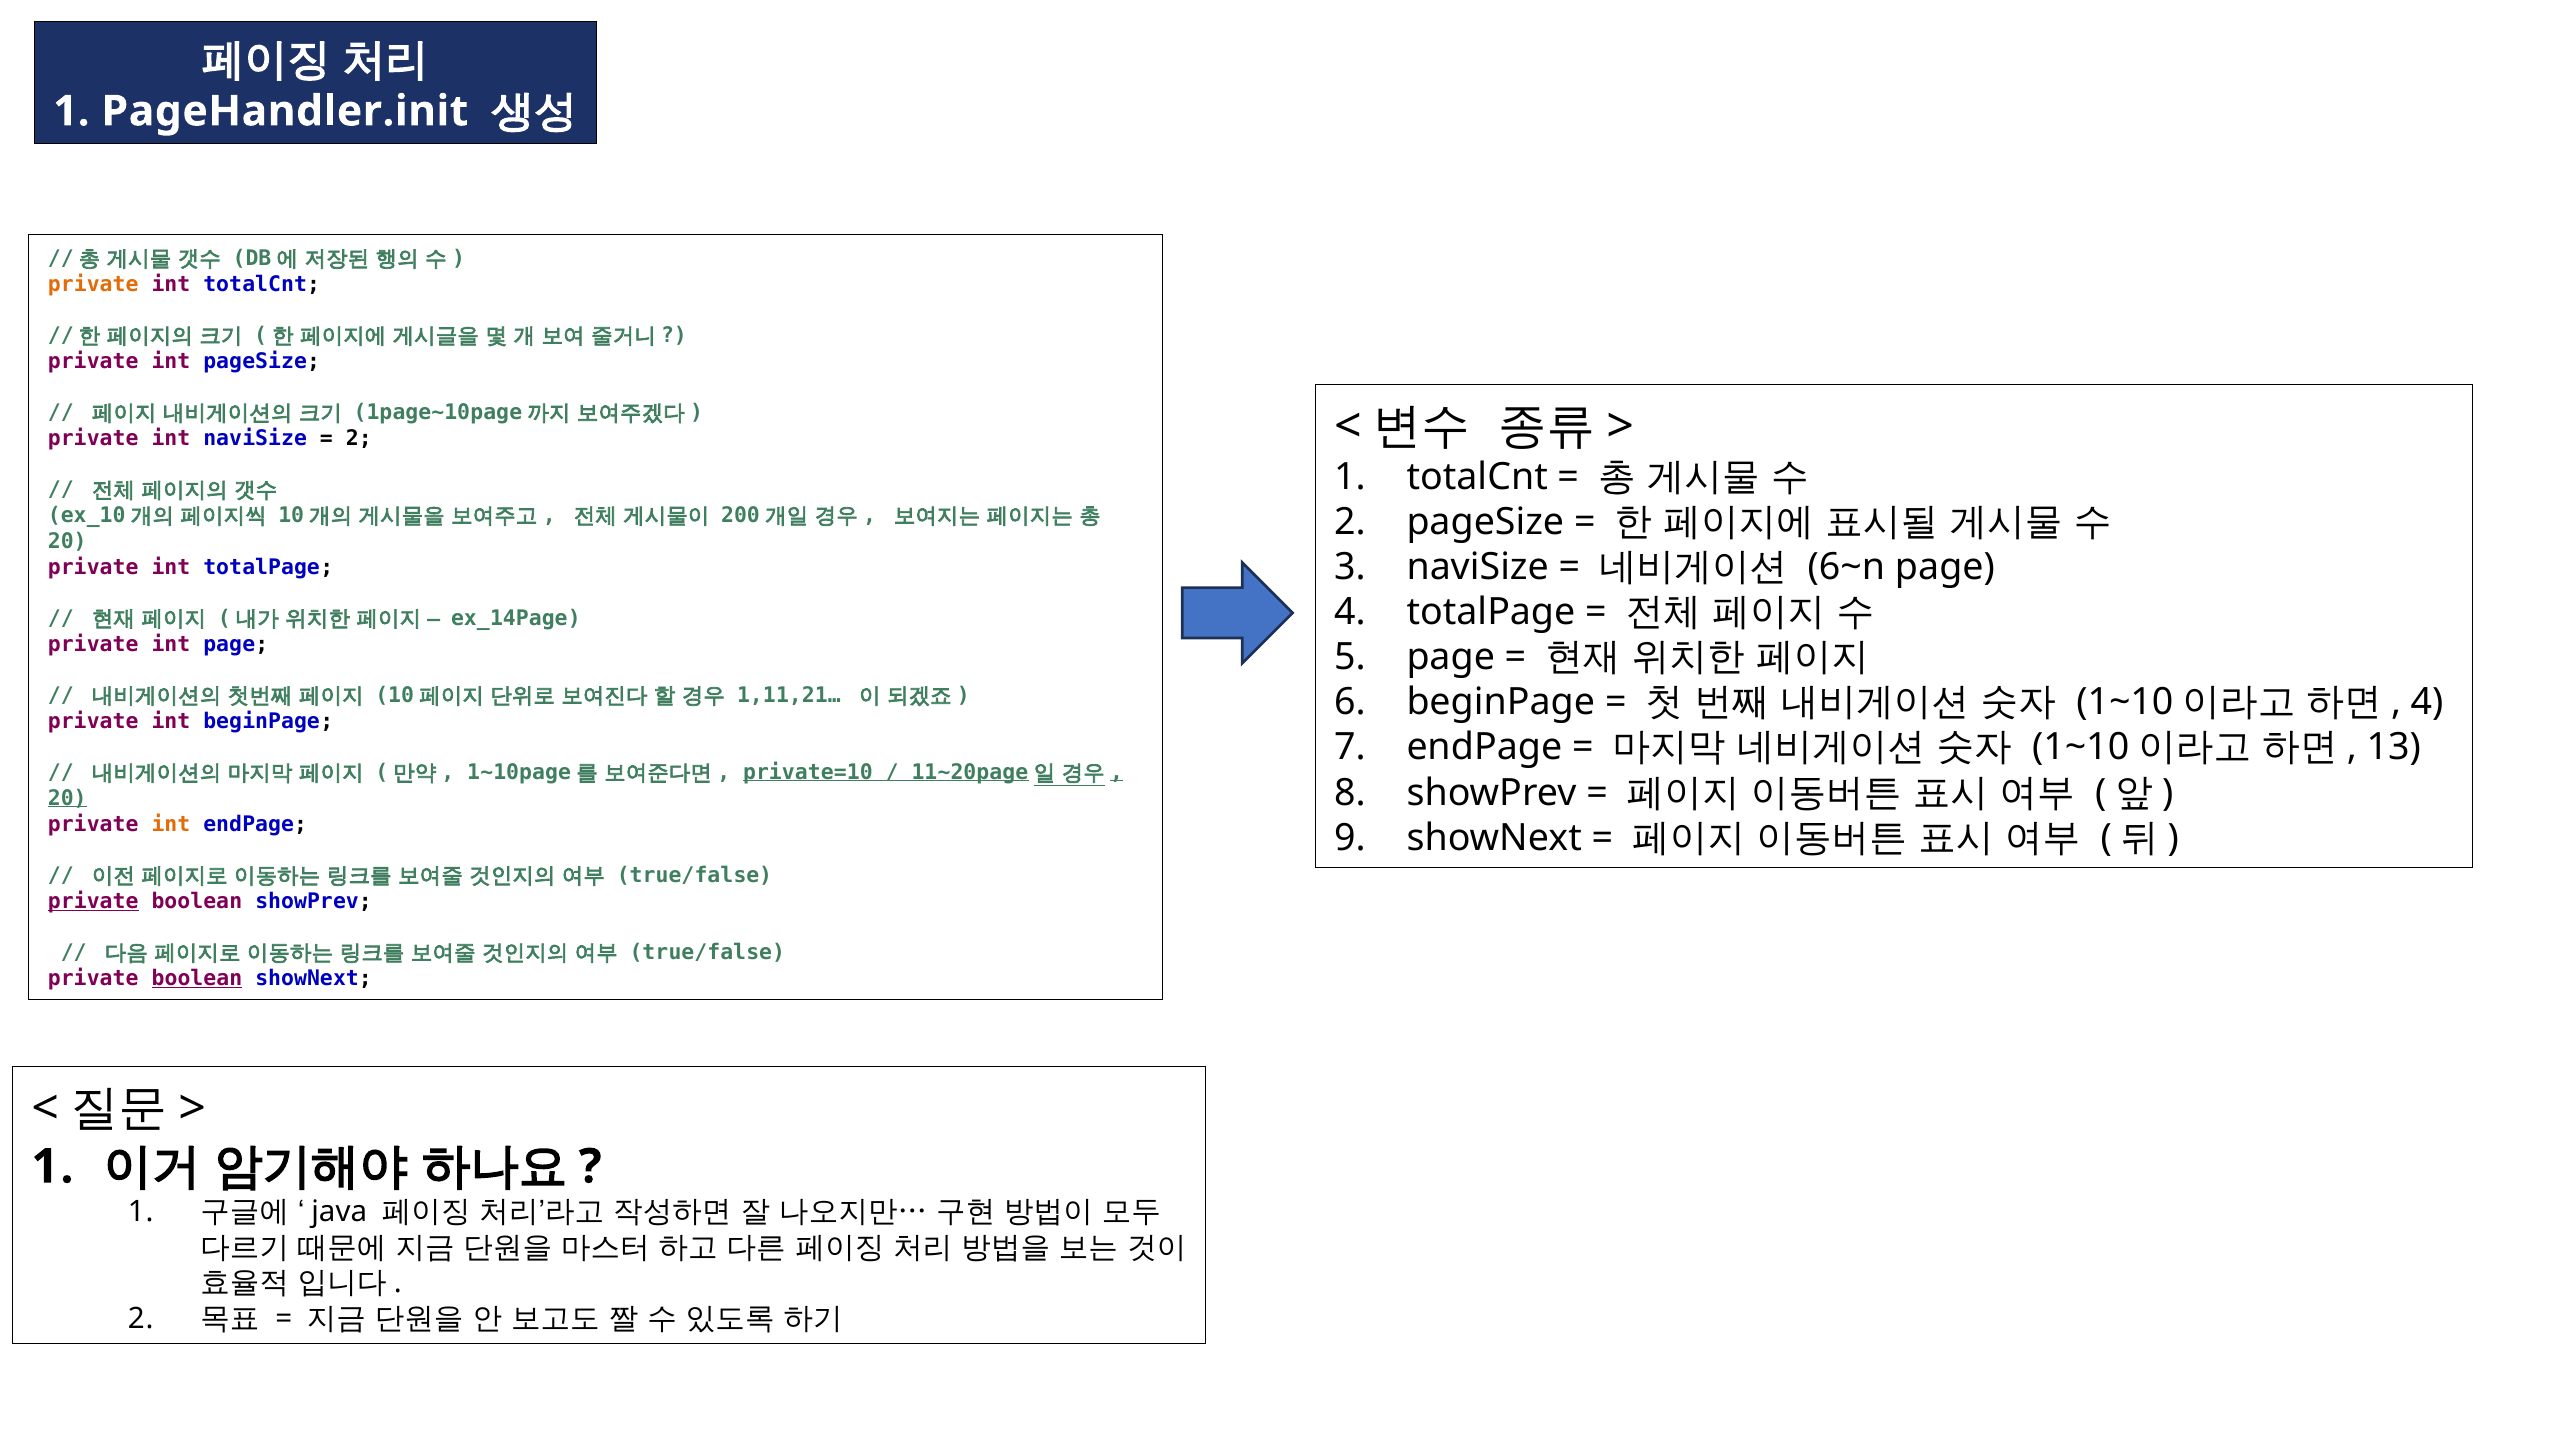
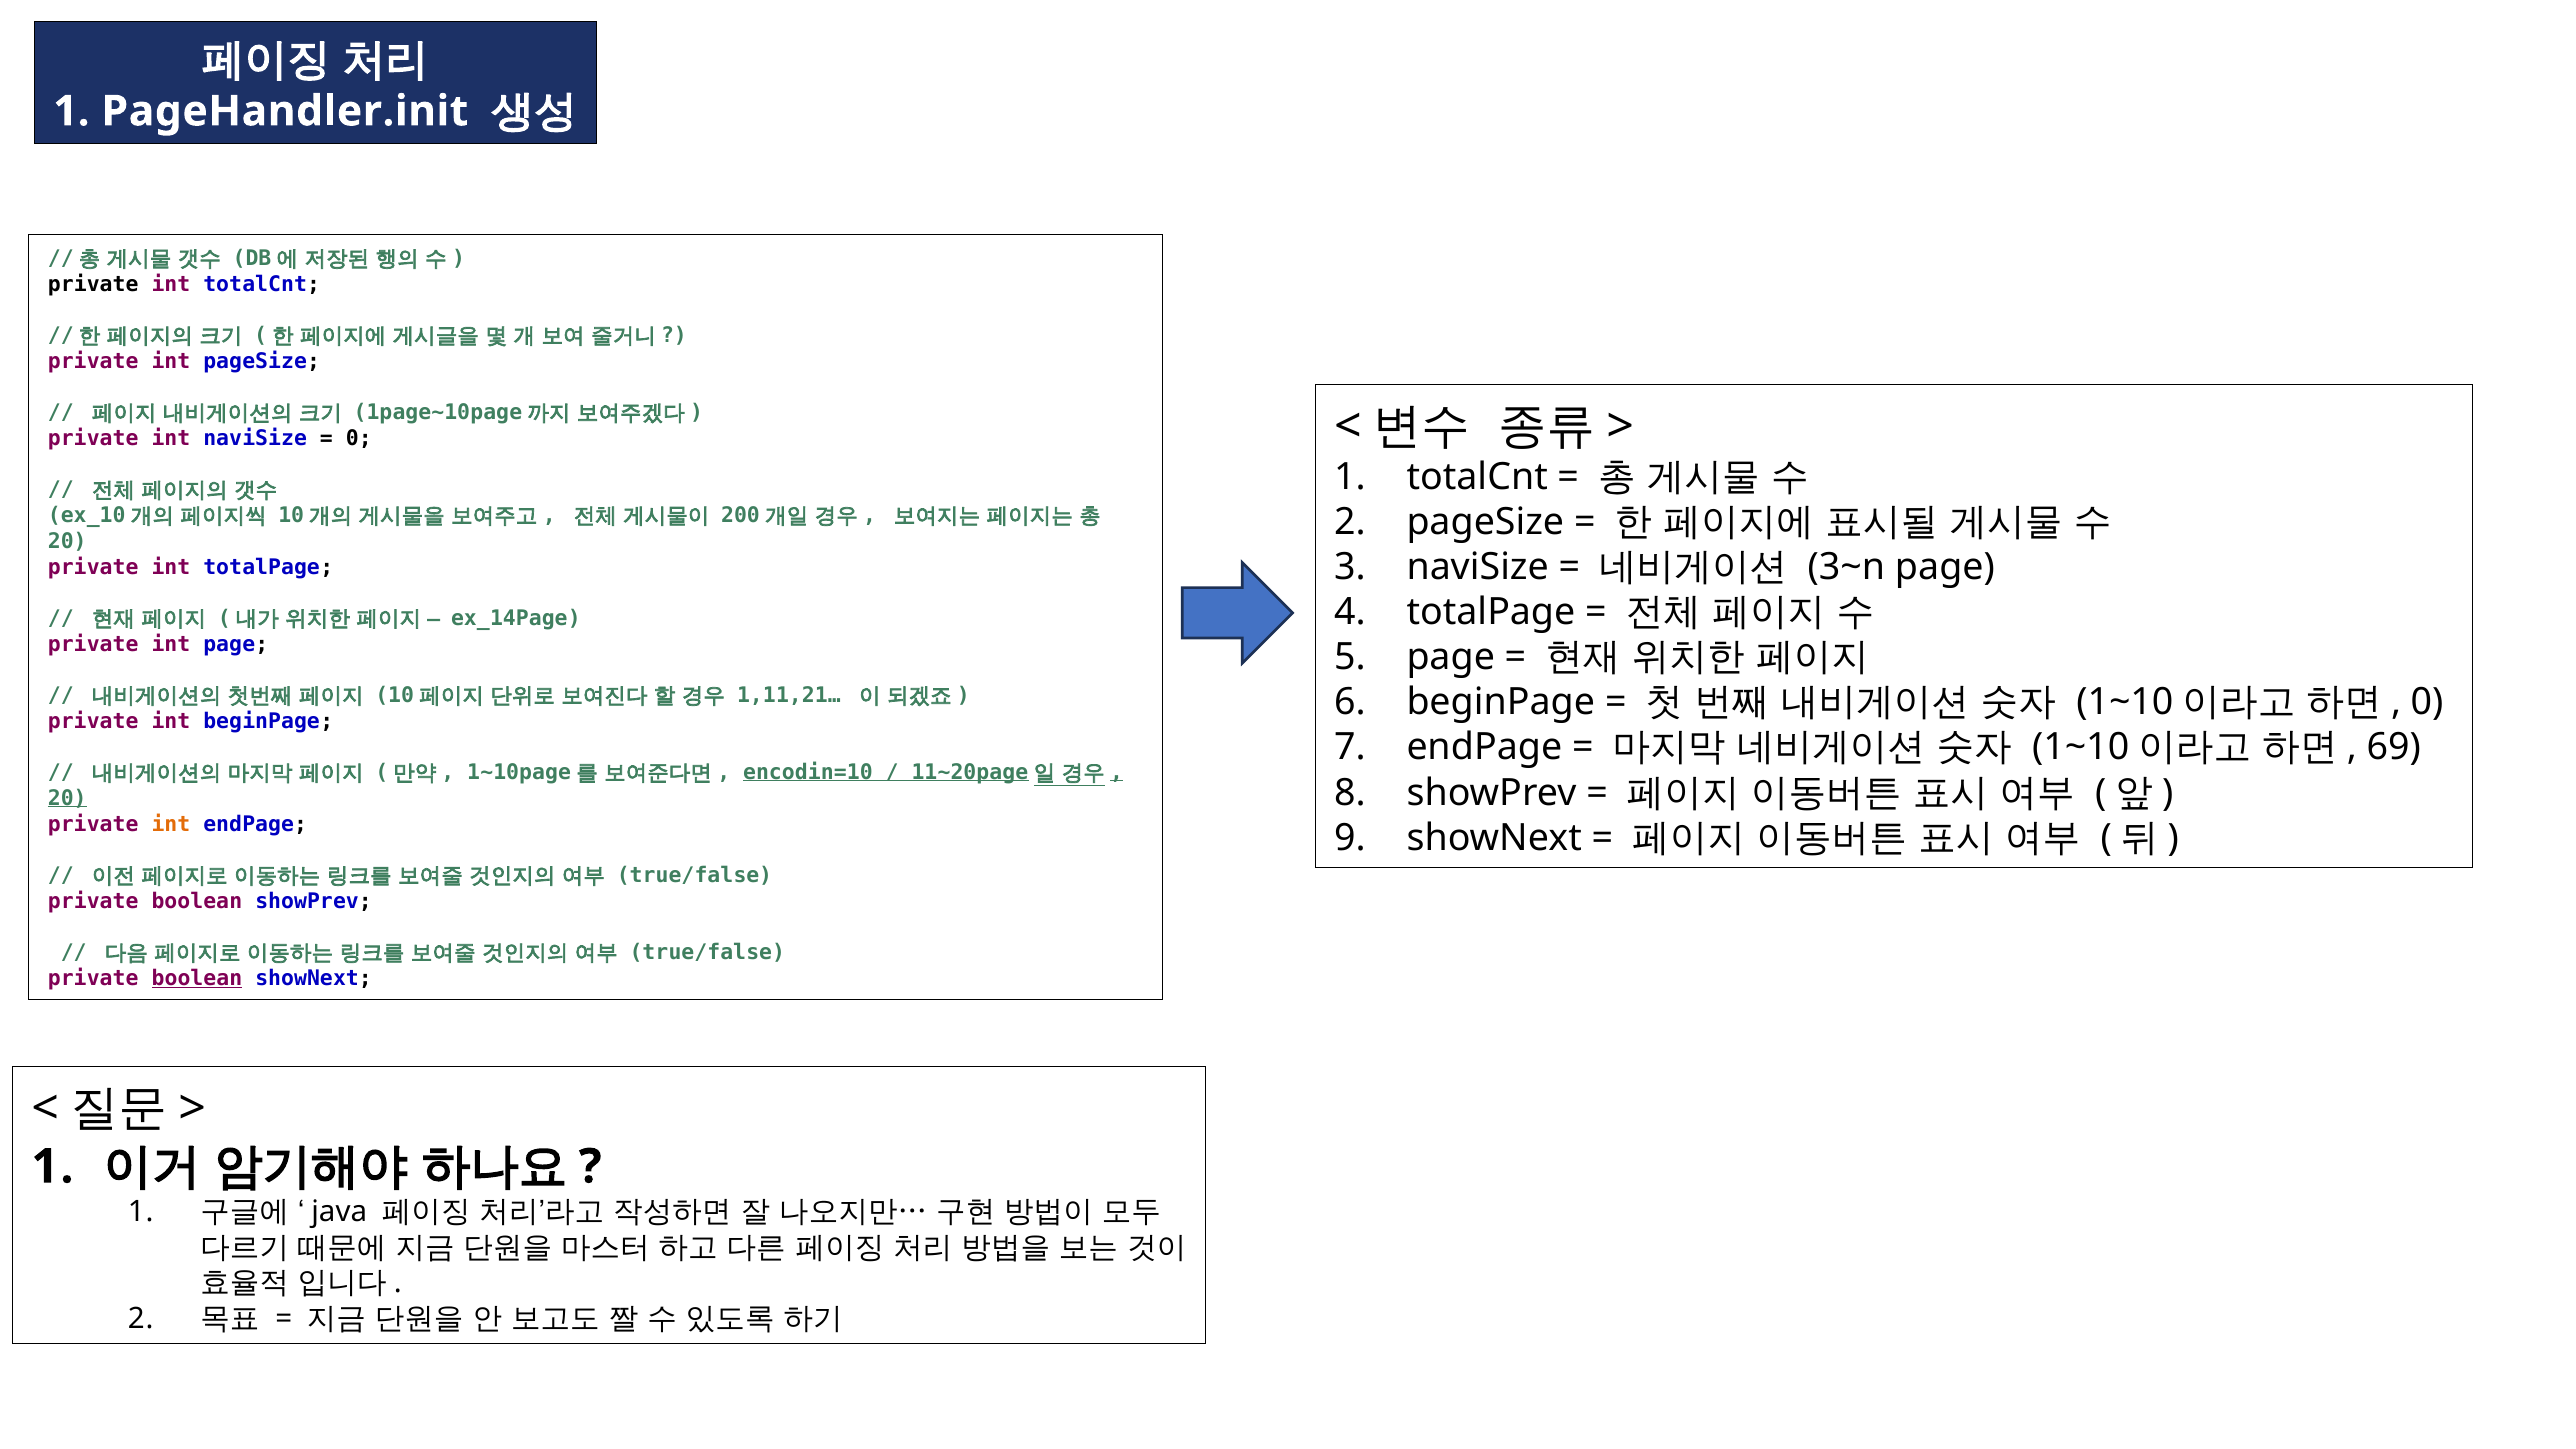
private at (93, 284) colour: orange -> black
2 at (359, 438): 2 -> 0
6~n: 6~n -> 3~n
4 at (2427, 702): 4 -> 0
13: 13 -> 69
private=10: private=10 -> encodin=10
private at (93, 901) underline: present -> none
